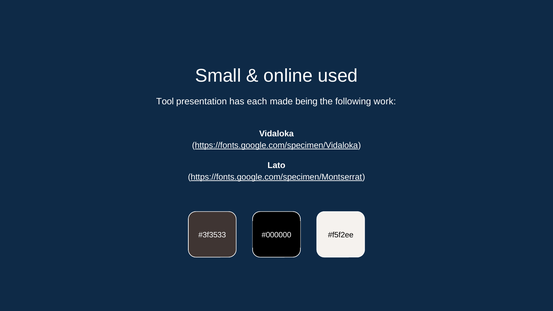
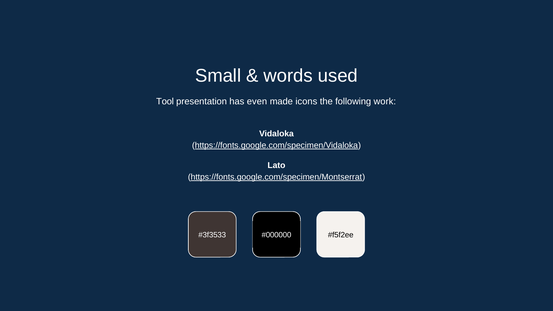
online: online -> words
each: each -> even
being: being -> icons
